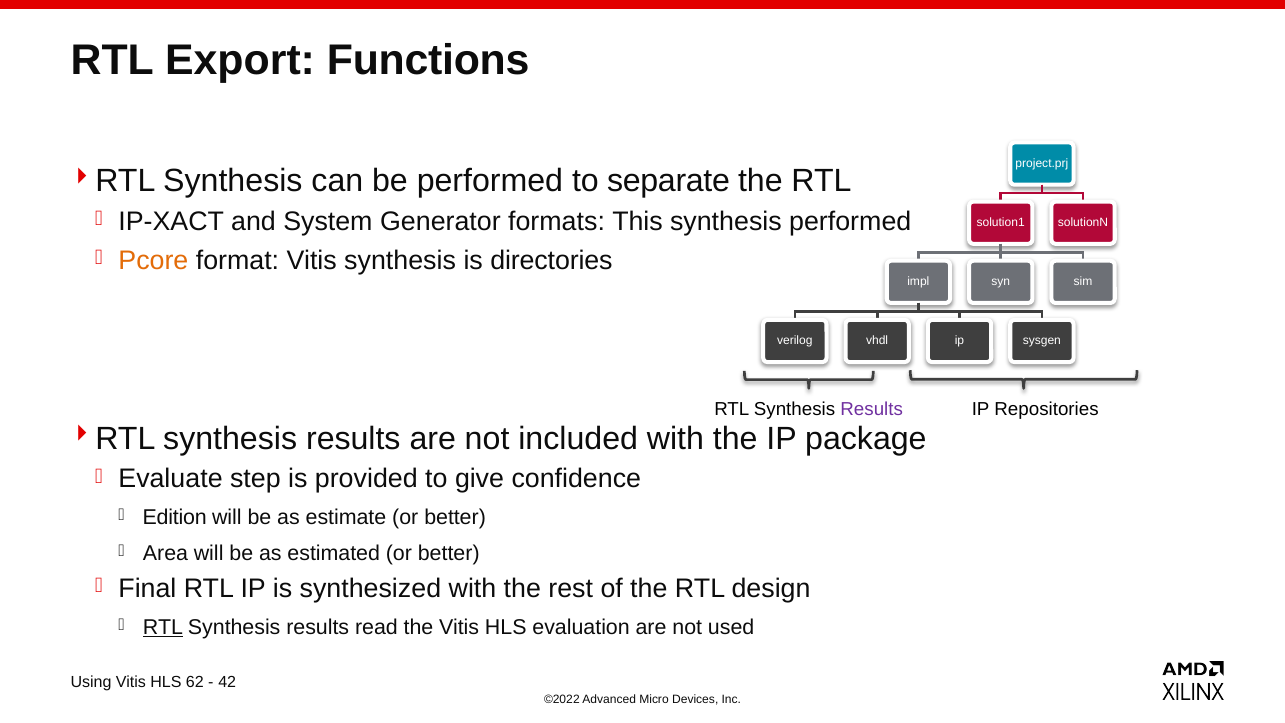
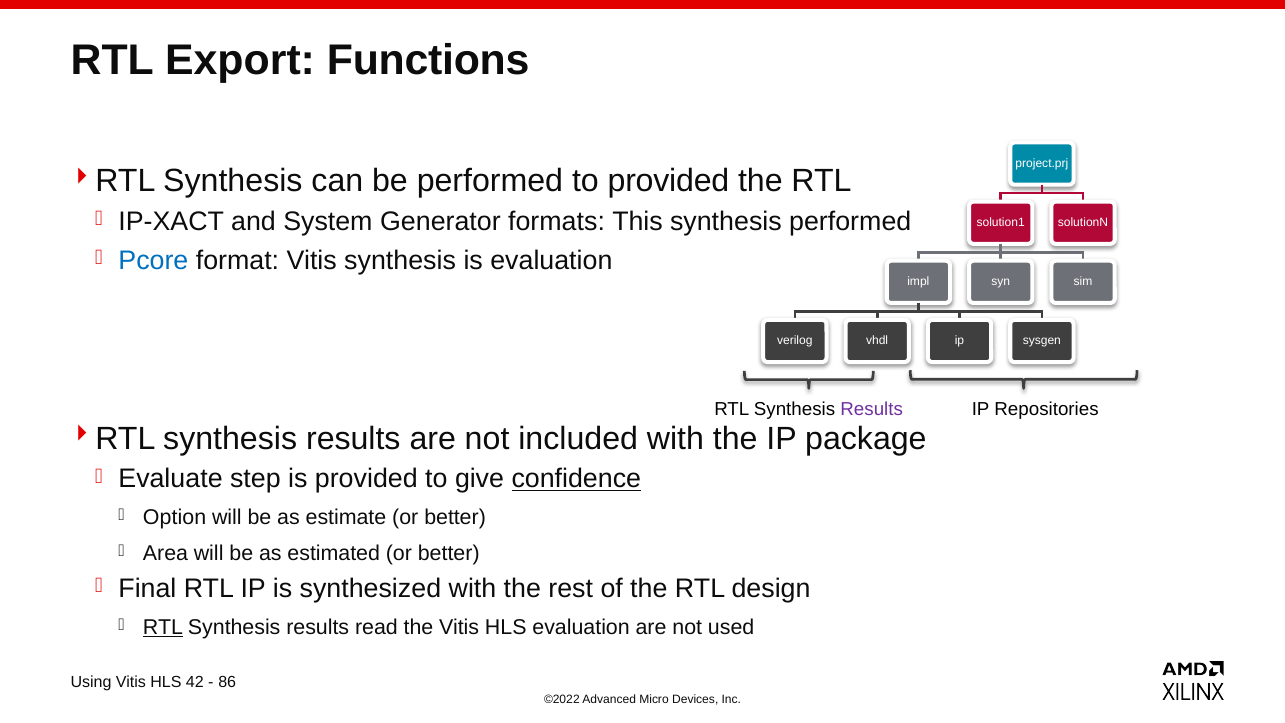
to separate: separate -> provided
Pcore colour: orange -> blue
is directories: directories -> evaluation
confidence underline: none -> present
Edition: Edition -> Option
62: 62 -> 42
42: 42 -> 86
